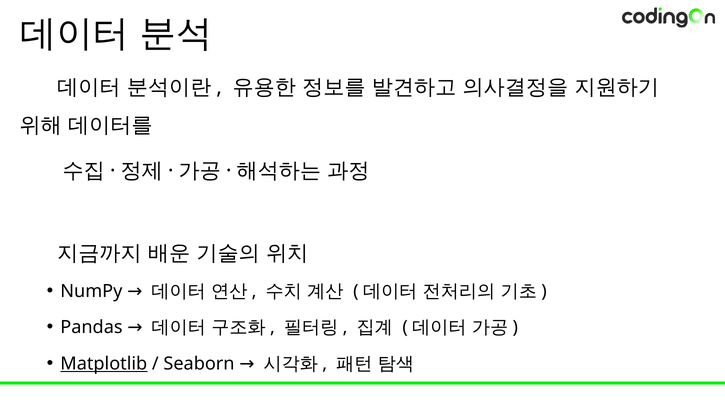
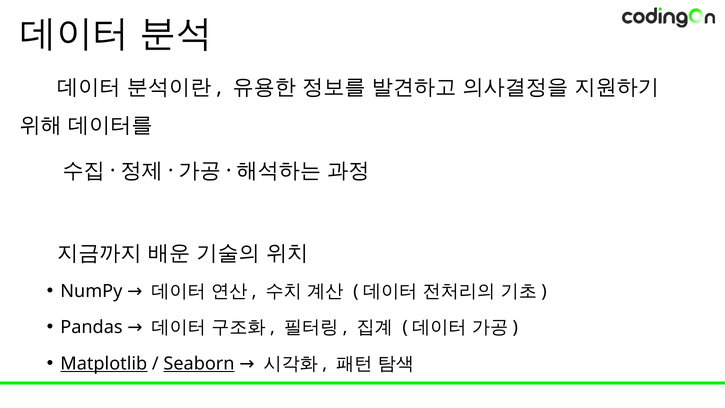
Seaborn underline: none -> present
